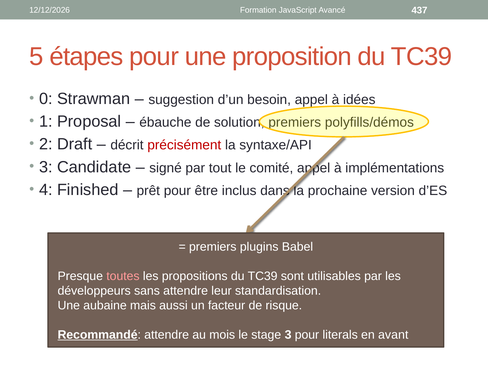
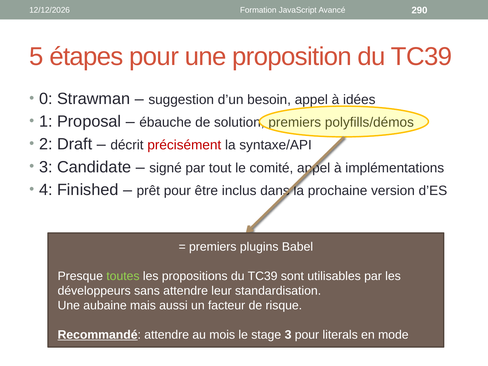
437: 437 -> 290
toutes colour: pink -> light green
avant: avant -> mode
